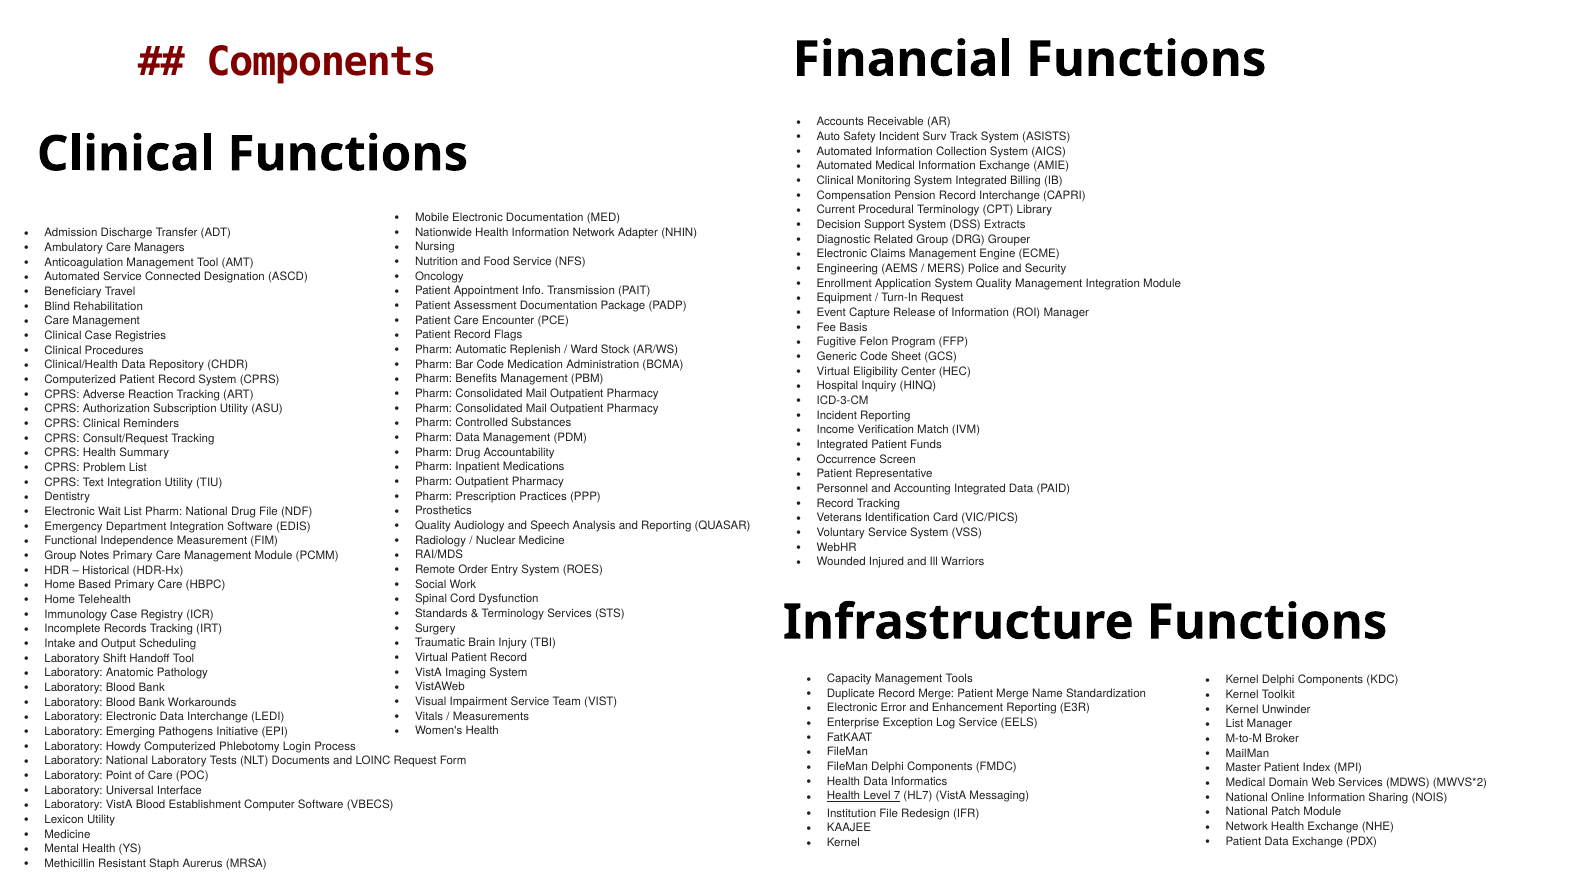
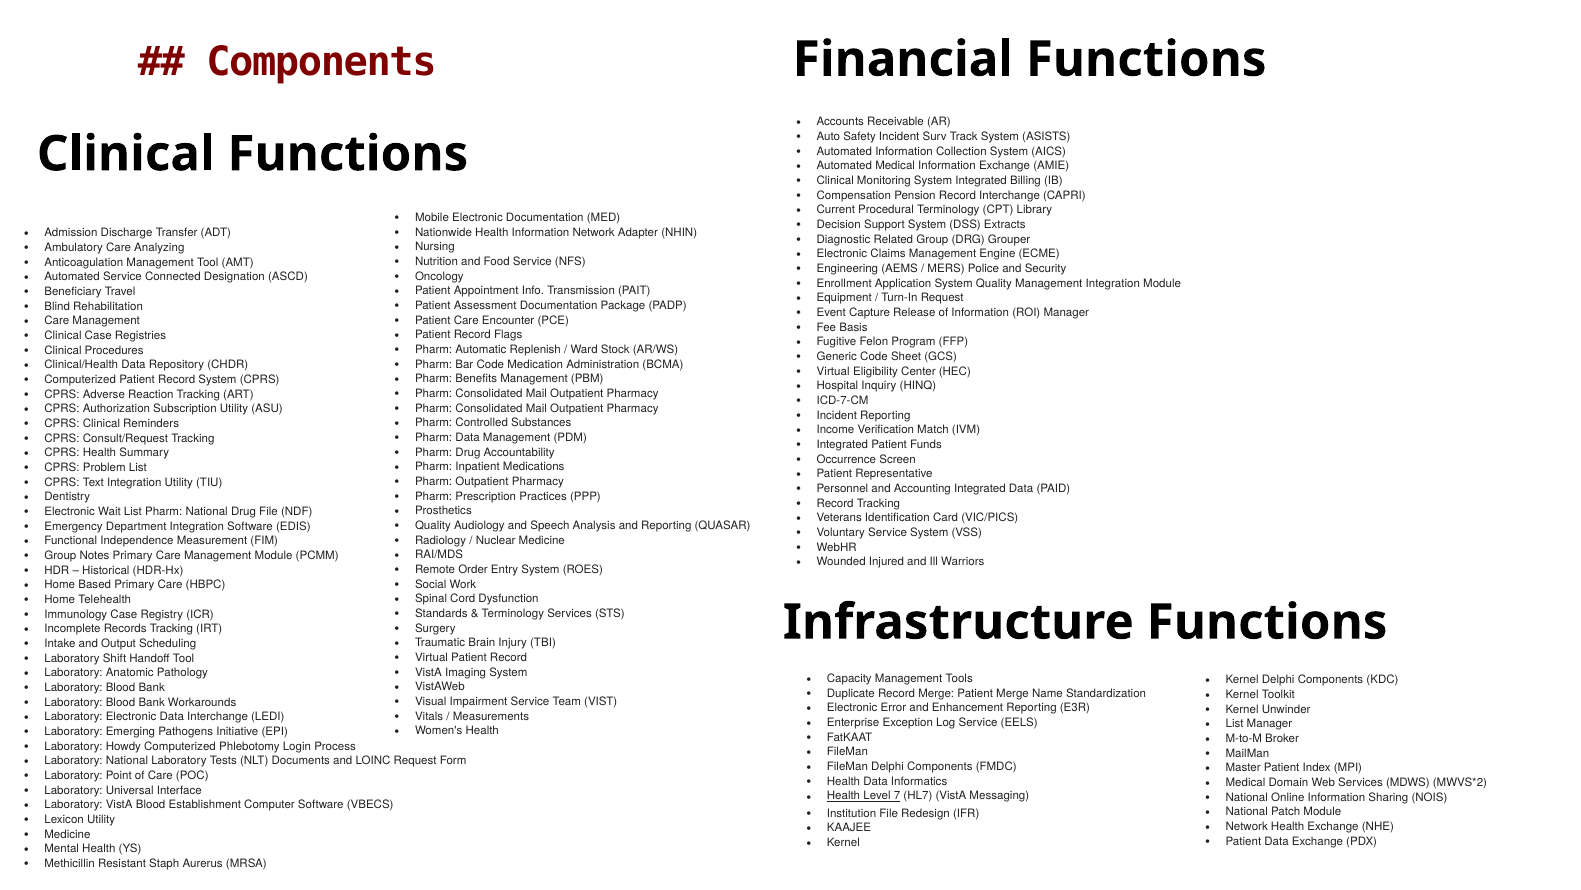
Managers: Managers -> Analyzing
ICD-3-CM: ICD-3-CM -> ICD-7-CM
